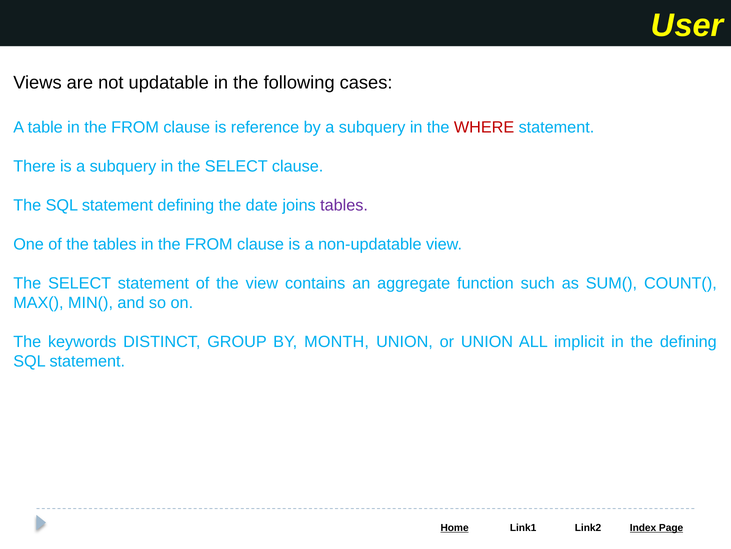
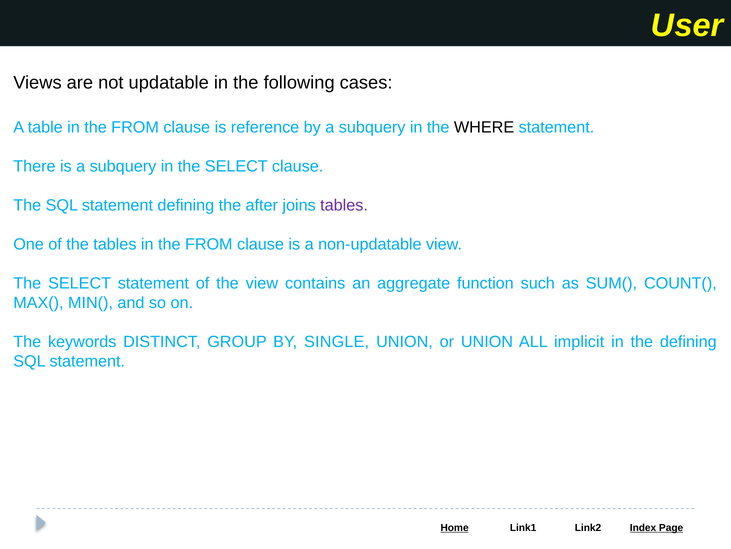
WHERE colour: red -> black
date: date -> after
MONTH: MONTH -> SINGLE
